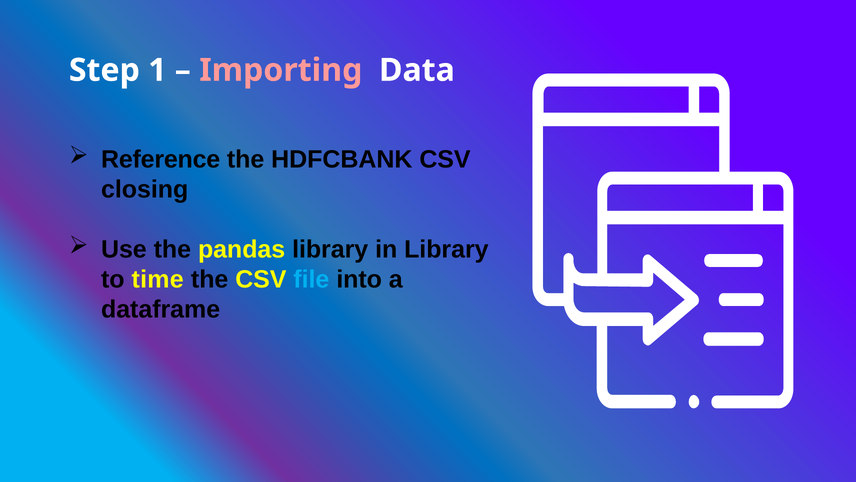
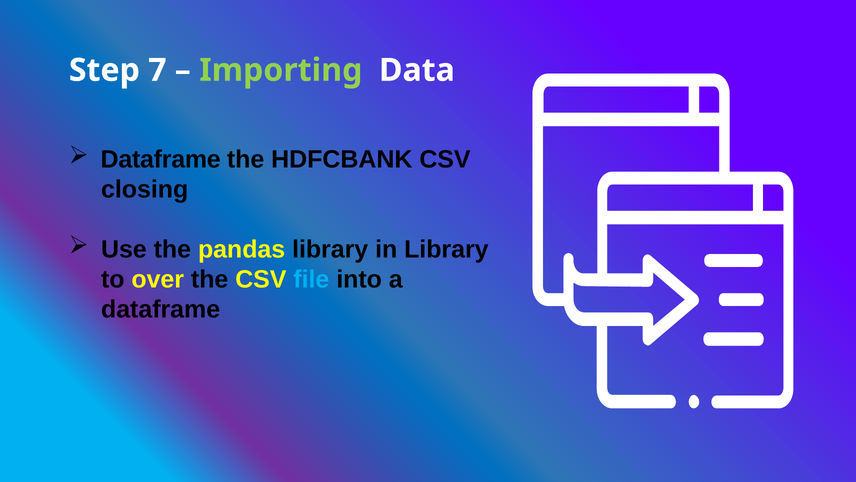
1: 1 -> 7
Importing colour: pink -> light green
Reference at (161, 159): Reference -> Dataframe
time: time -> over
